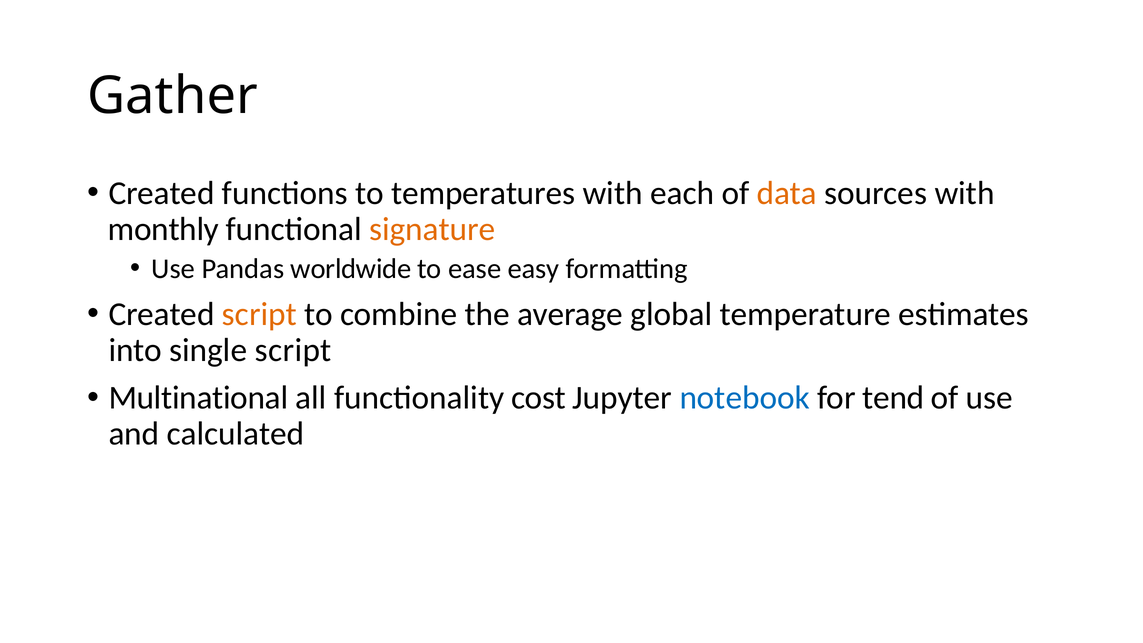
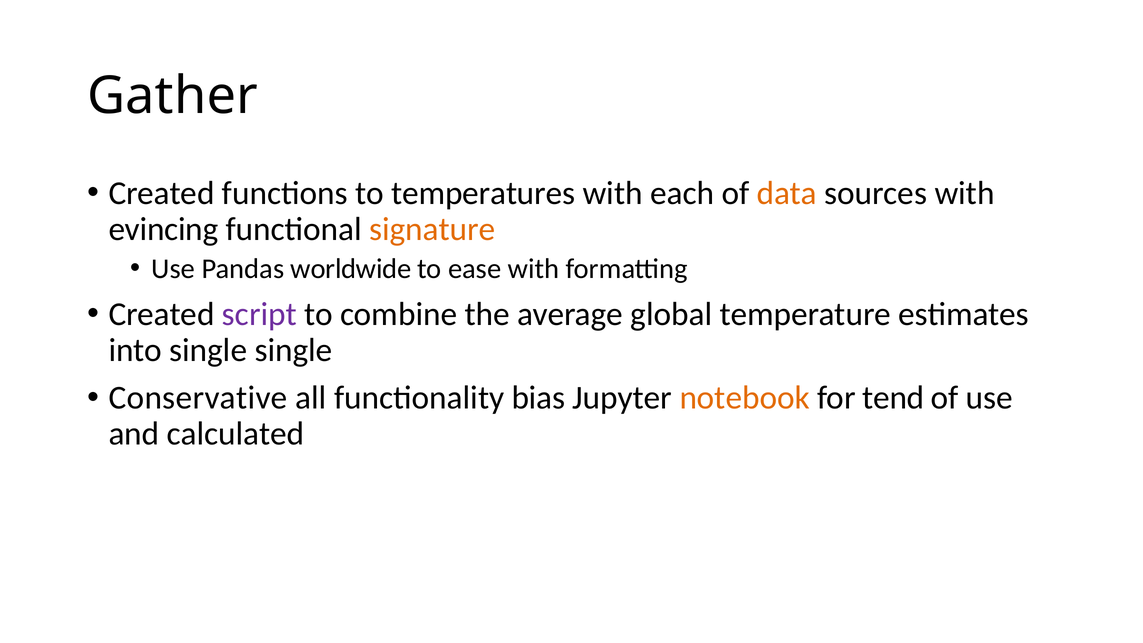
monthly: monthly -> evincing
ease easy: easy -> with
script at (259, 314) colour: orange -> purple
single script: script -> single
Multinational: Multinational -> Conservative
cost: cost -> bias
notebook colour: blue -> orange
